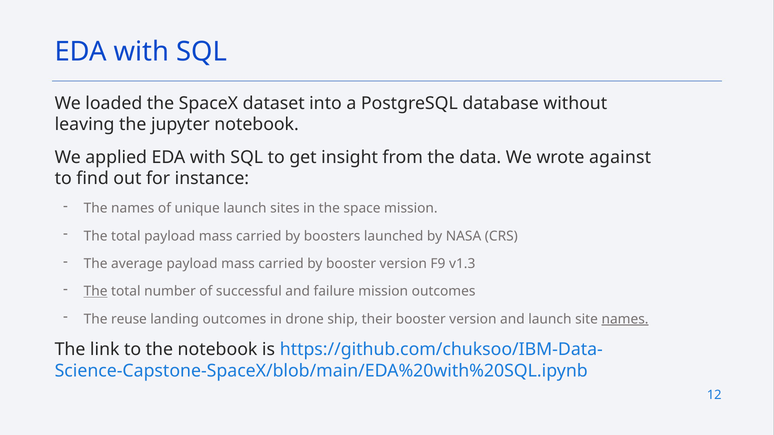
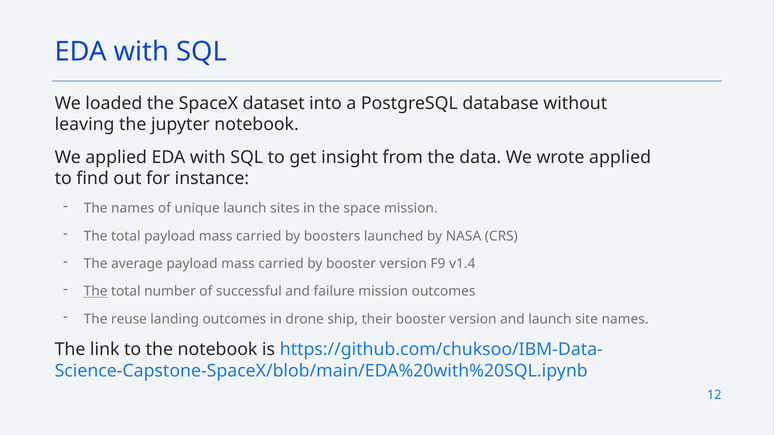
wrote against: against -> applied
v1.3: v1.3 -> v1.4
names at (625, 319) underline: present -> none
